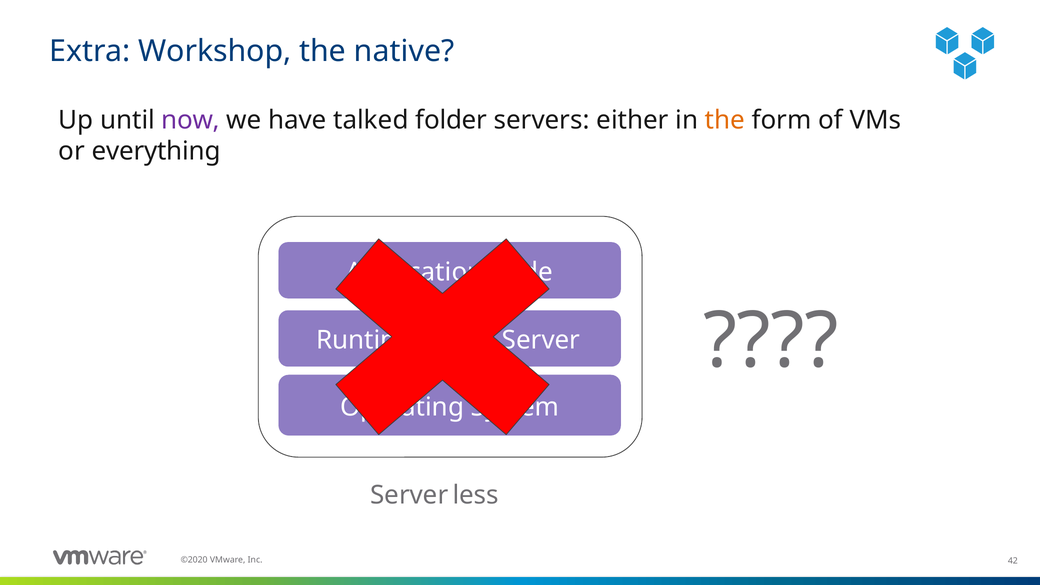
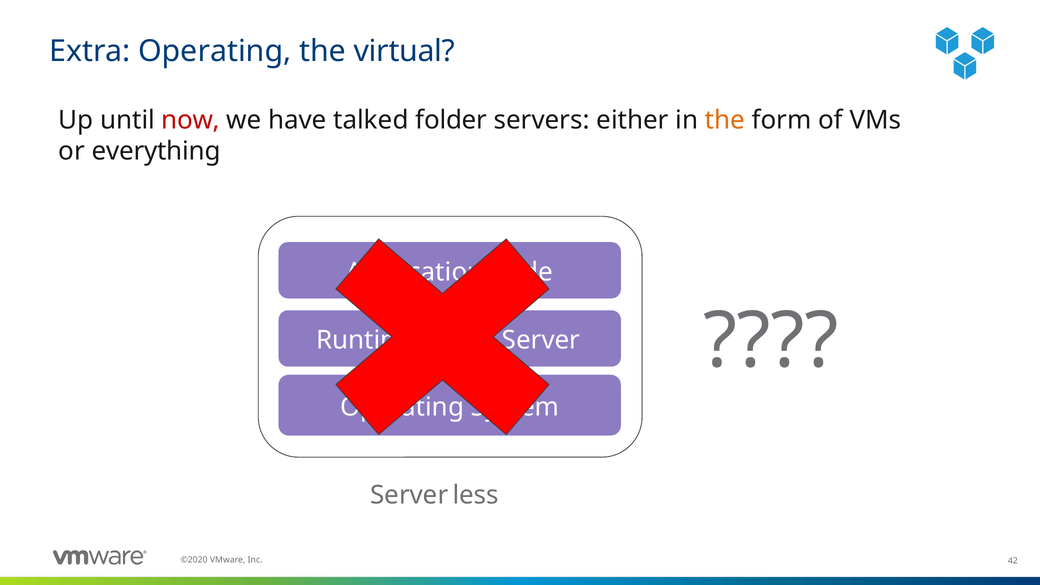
Extra Workshop: Workshop -> Operating
native: native -> virtual
now colour: purple -> red
